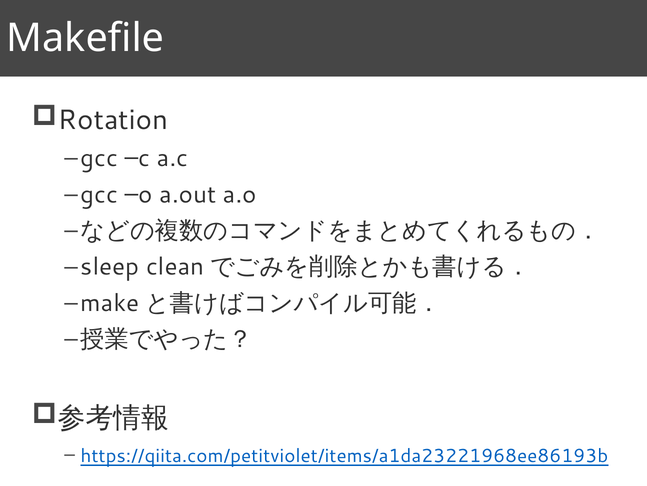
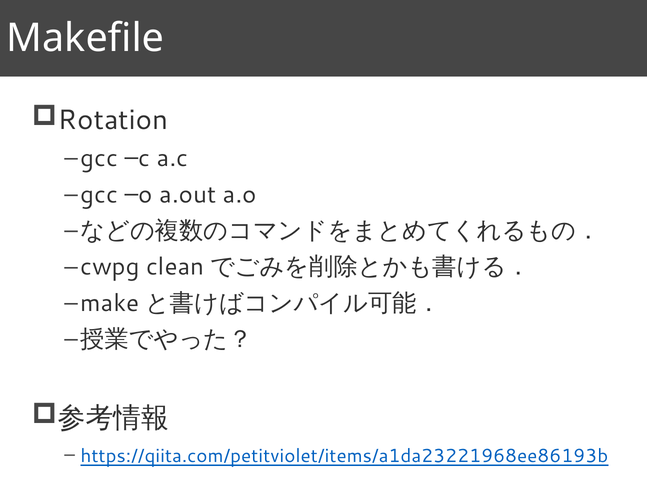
sleep: sleep -> cwpg
